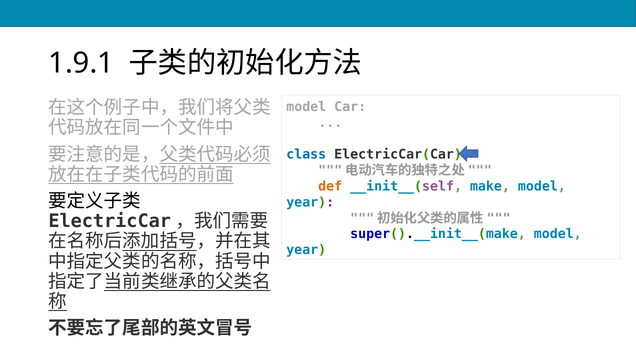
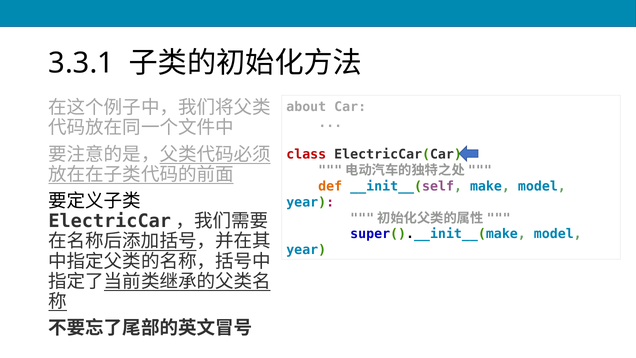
1.9.1: 1.9.1 -> 3.3.1
model at (306, 107): model -> about
class colour: blue -> red
